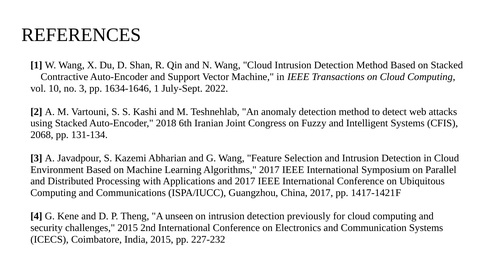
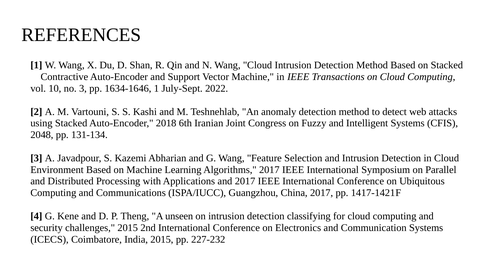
2068: 2068 -> 2048
previously: previously -> classifying
